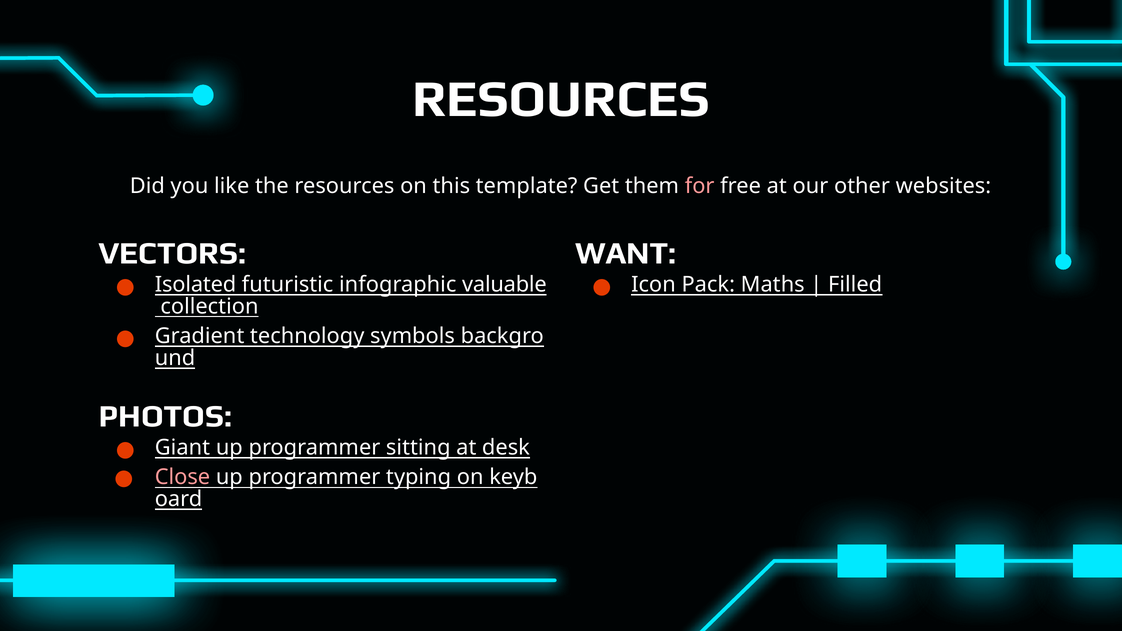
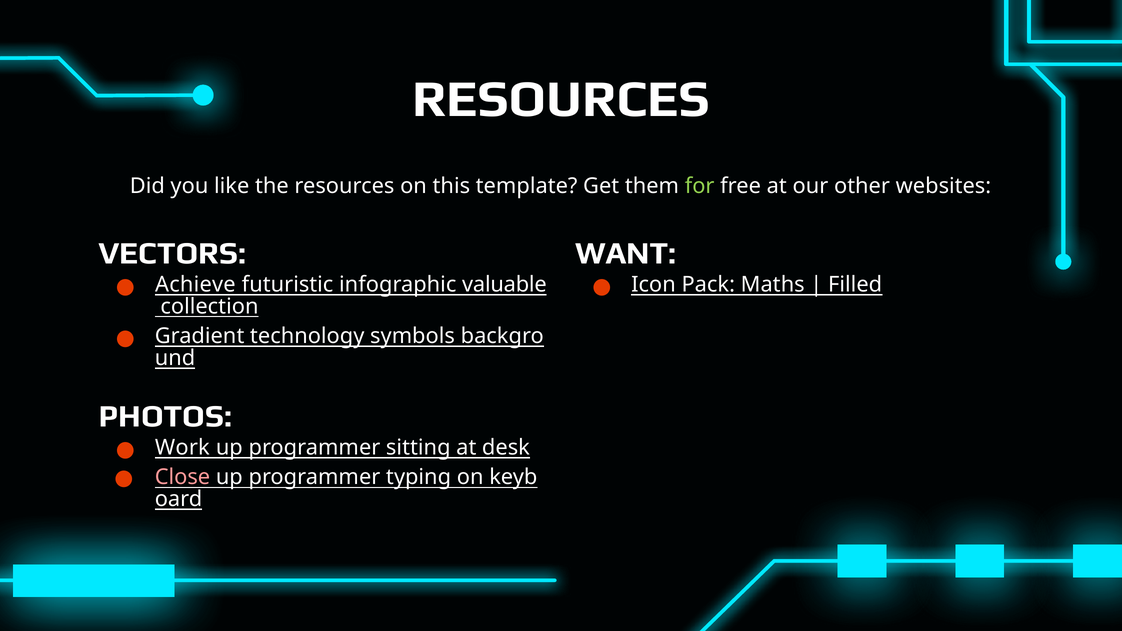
for colour: pink -> light green
Isolated: Isolated -> Achieve
Giant: Giant -> Work
